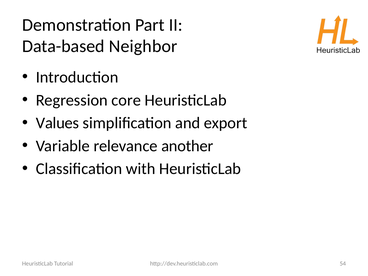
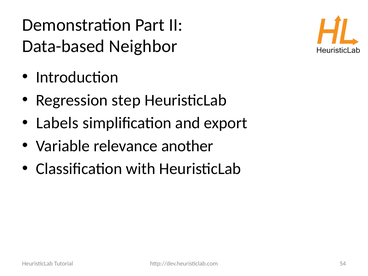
core: core -> step
Values: Values -> Labels
